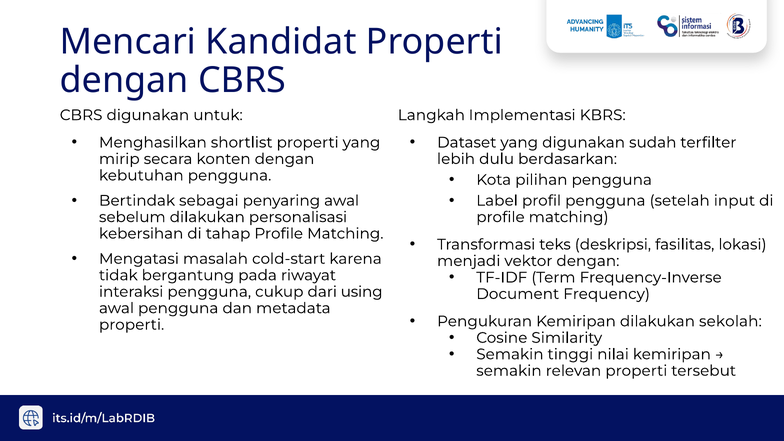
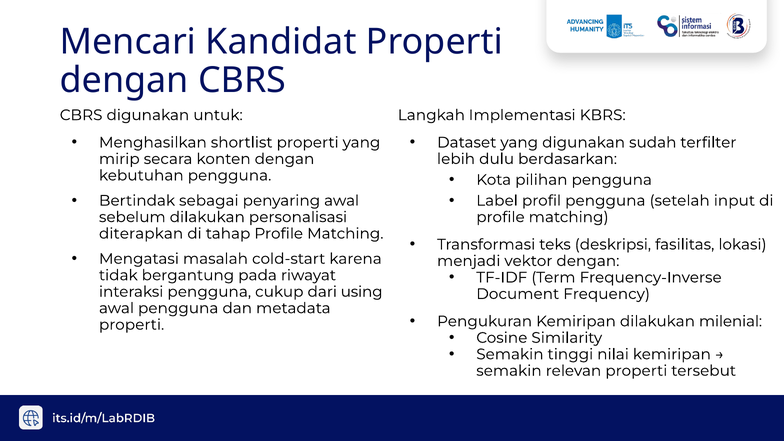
kebersihan: kebersihan -> diterapkan
sekolah: sekolah -> milenial
